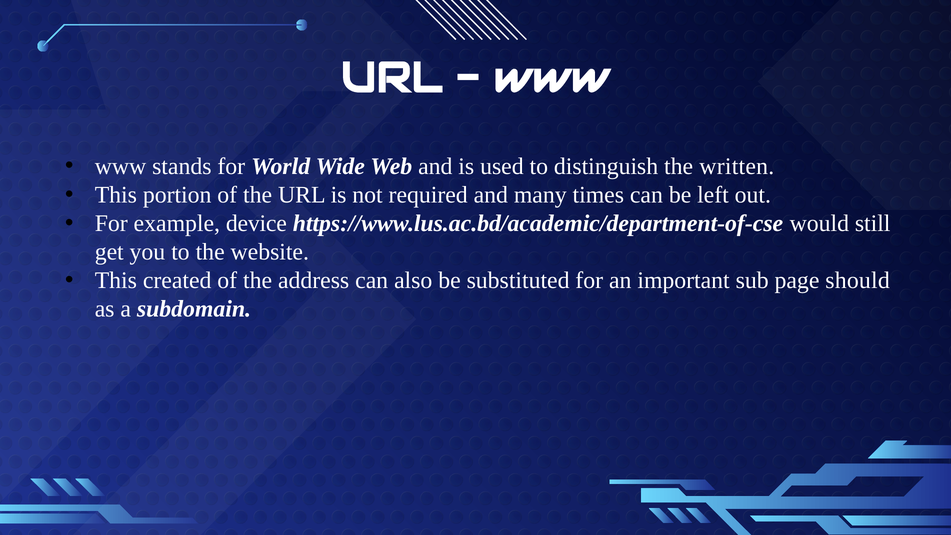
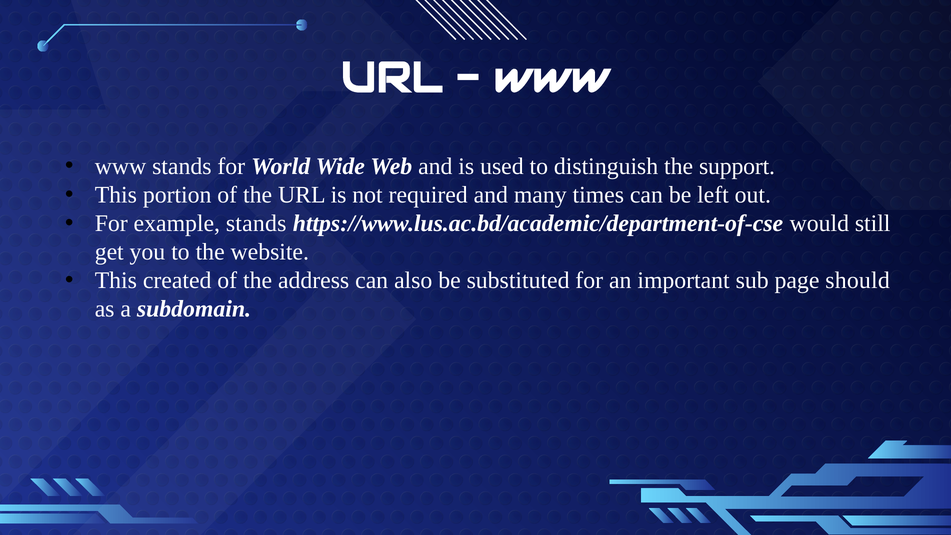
written: written -> support
example device: device -> stands
